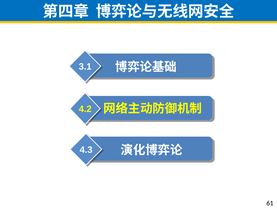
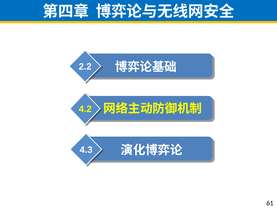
3.1: 3.1 -> 2.2
